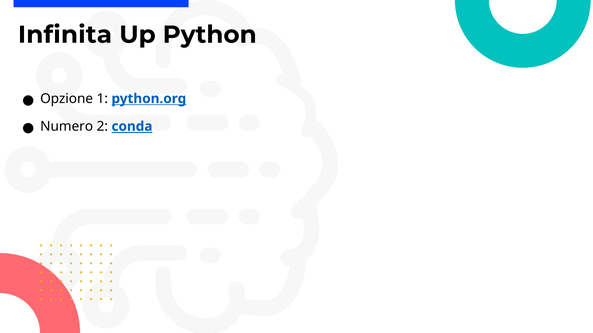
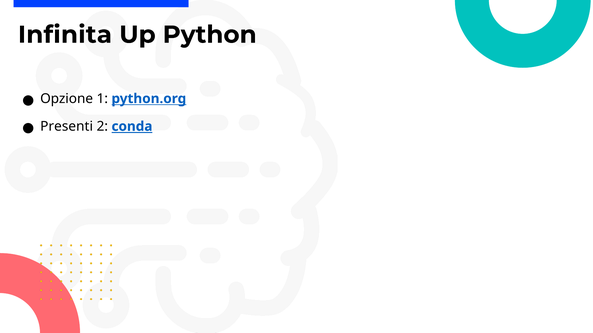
Numero: Numero -> Presenti
